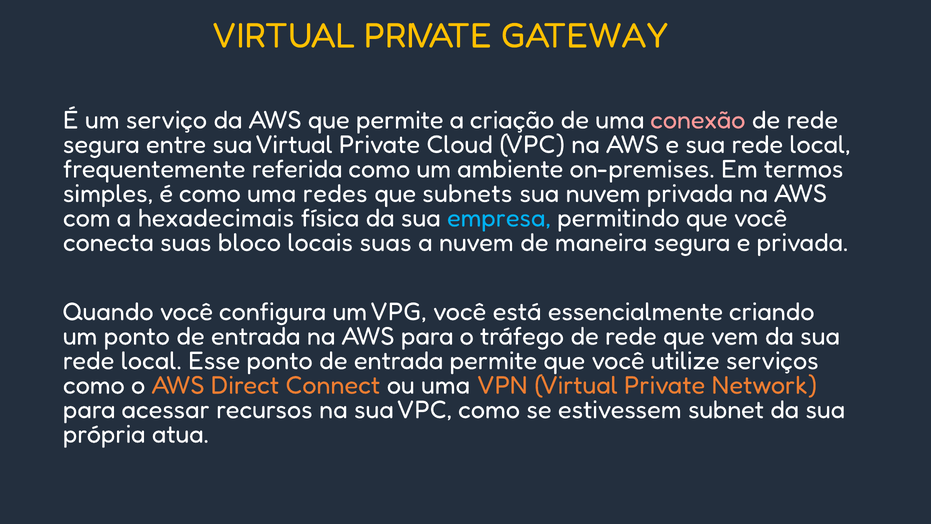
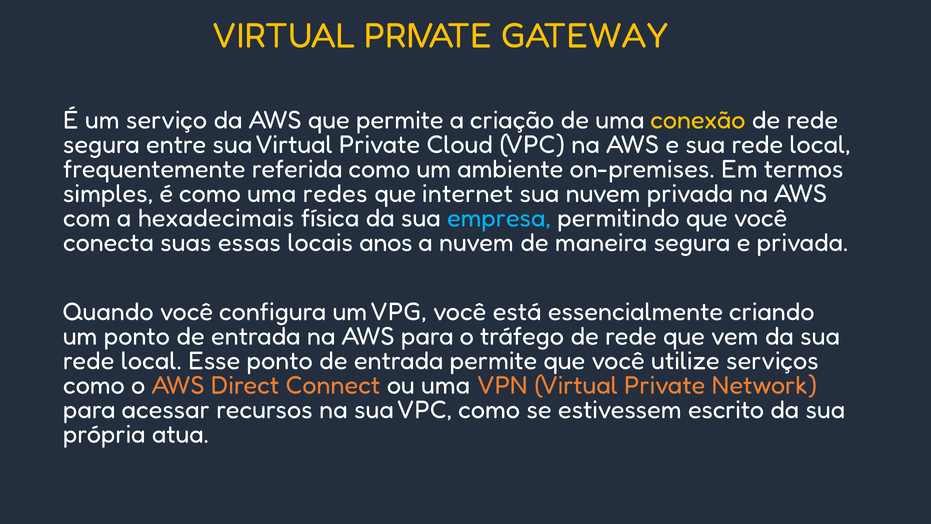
conexão colour: pink -> yellow
subnets: subnets -> internet
bloco: bloco -> essas
locais suas: suas -> anos
subnet: subnet -> escrito
